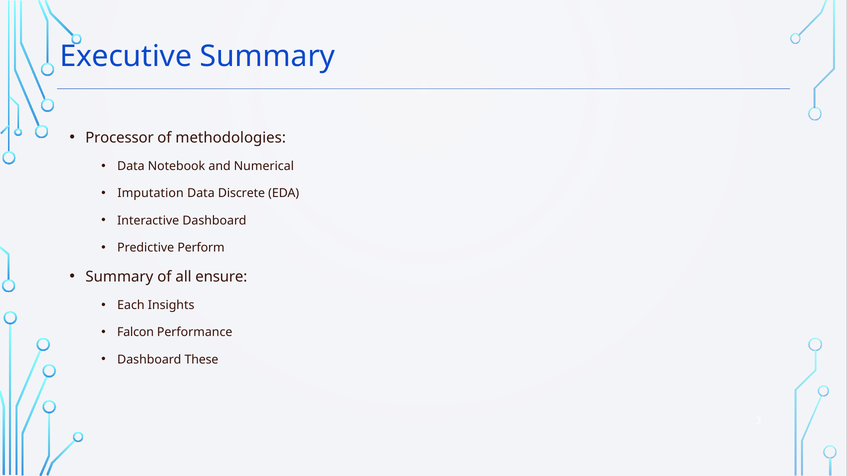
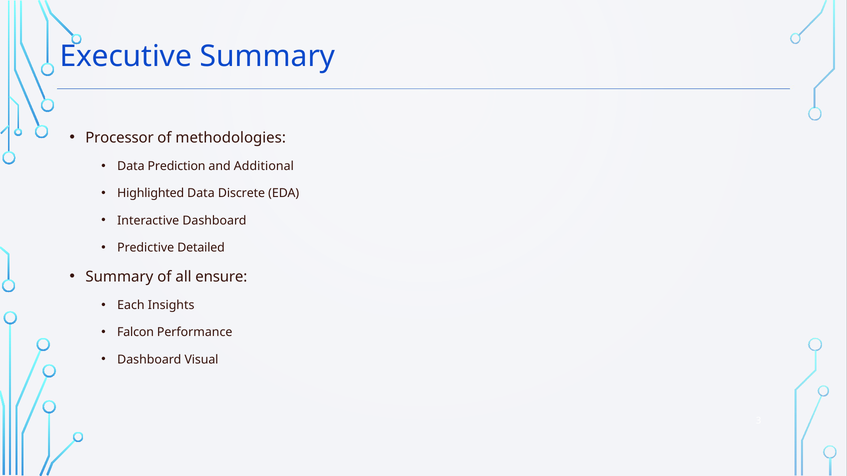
Notebook: Notebook -> Prediction
Numerical: Numerical -> Additional
Imputation: Imputation -> Highlighted
Perform: Perform -> Detailed
These: These -> Visual
